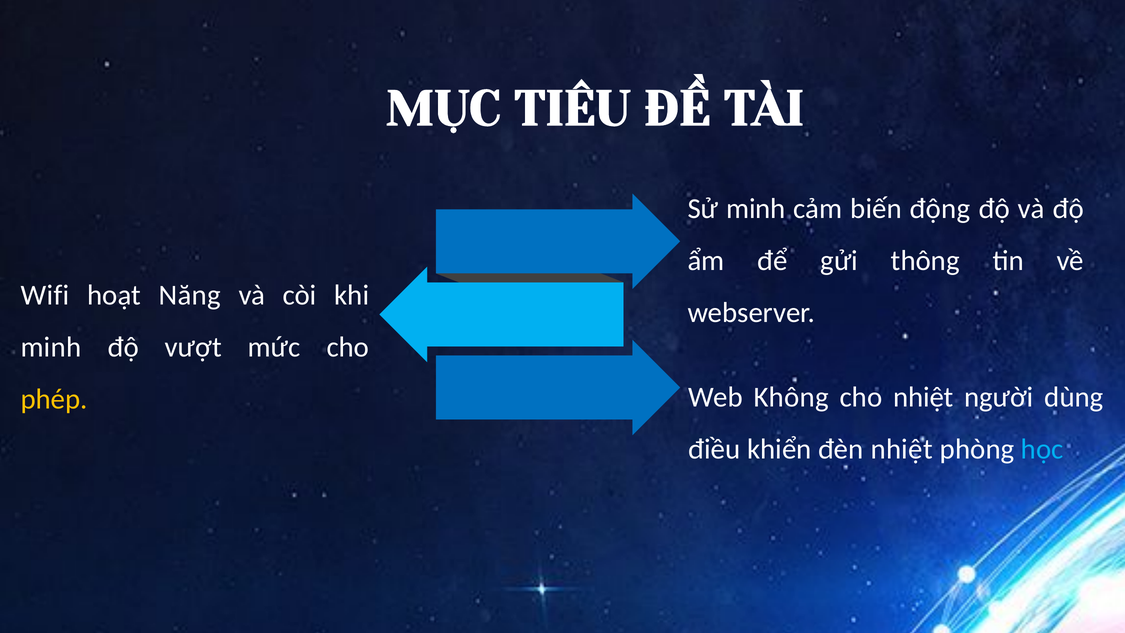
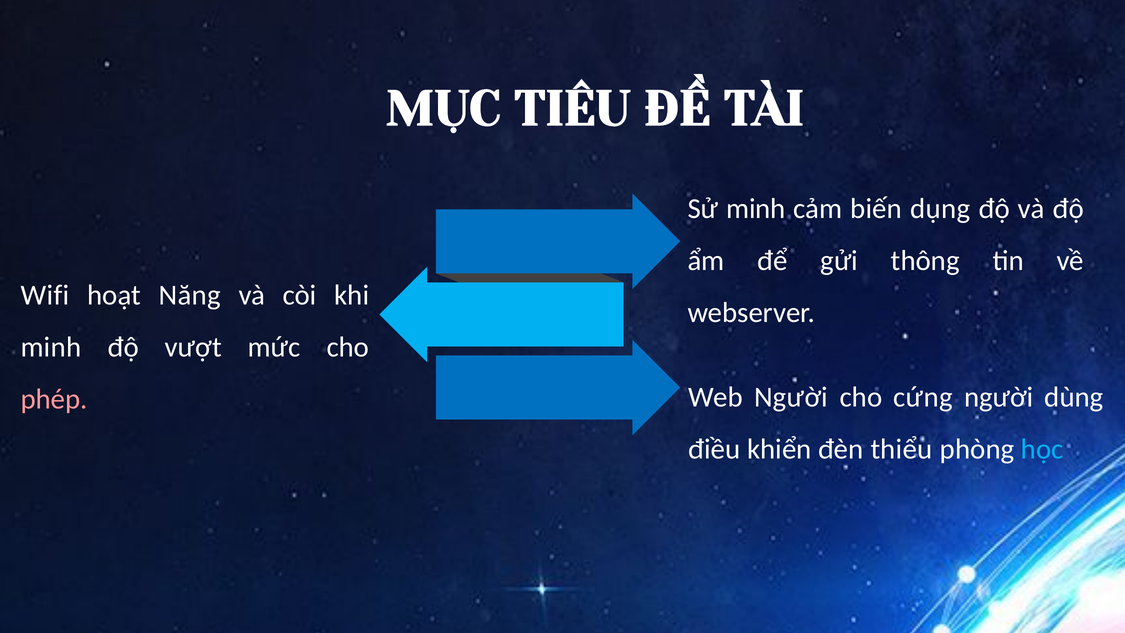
động: động -> dụng
phép colour: yellow -> pink
Web Không: Không -> Người
cho nhiệt: nhiệt -> cứng
đèn nhiệt: nhiệt -> thiểu
